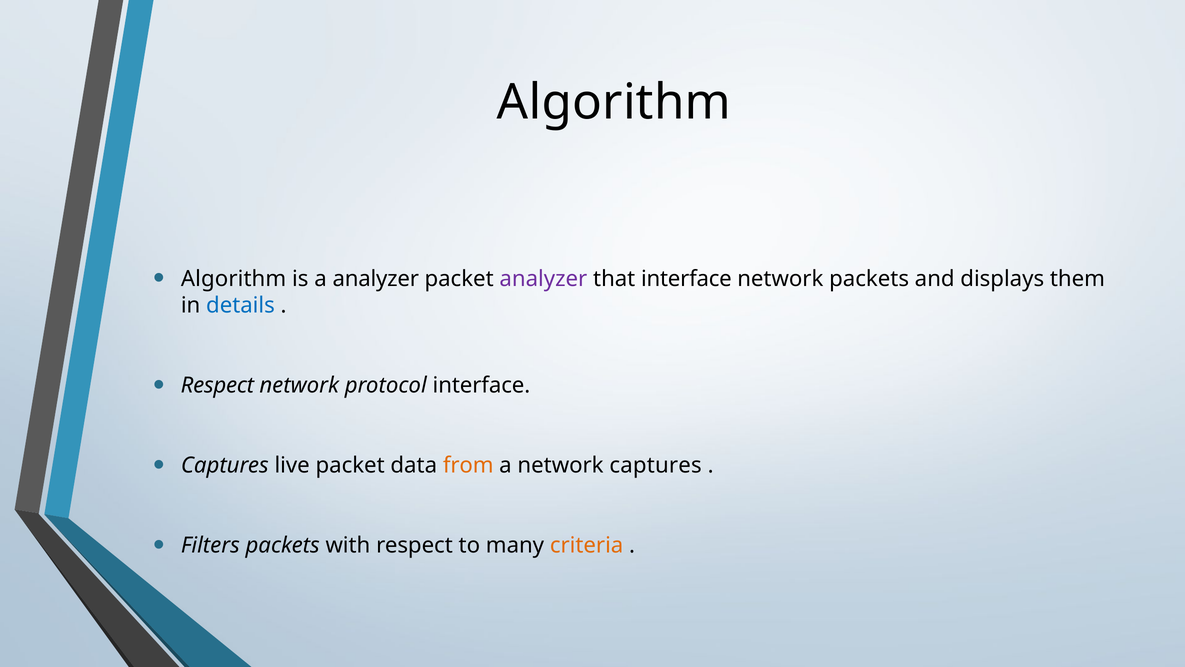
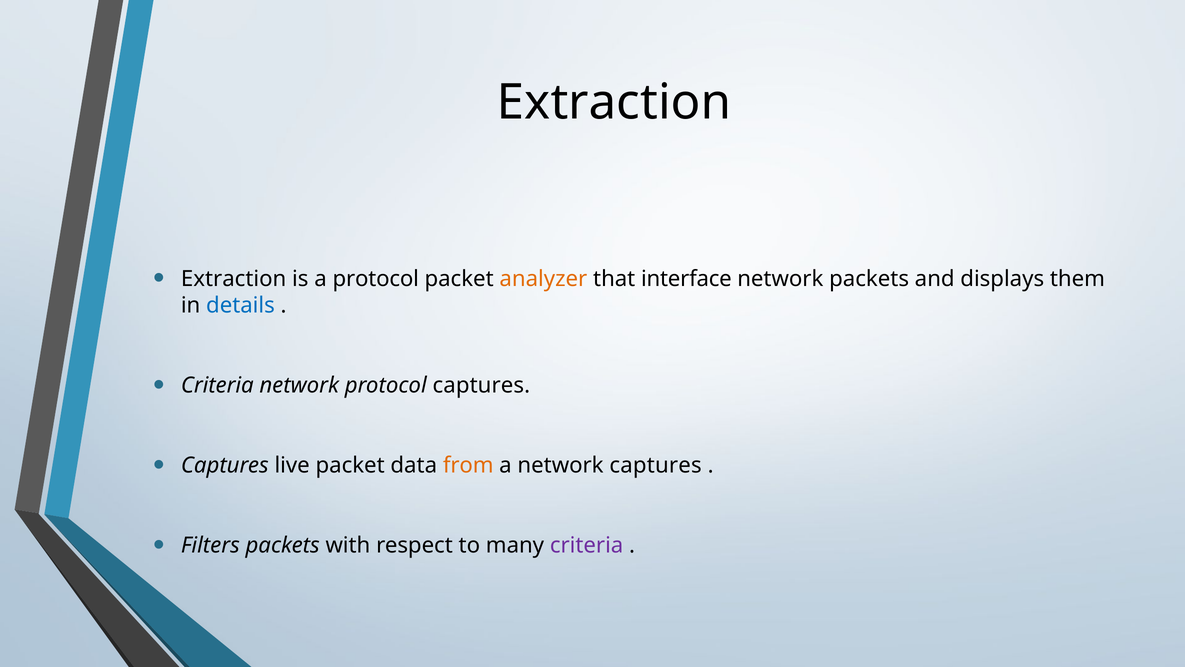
Algorithm at (614, 102): Algorithm -> Extraction
Algorithm at (234, 278): Algorithm -> Extraction
a analyzer: analyzer -> protocol
analyzer at (543, 278) colour: purple -> orange
Respect at (217, 385): Respect -> Criteria
protocol interface: interface -> captures
criteria at (587, 545) colour: orange -> purple
